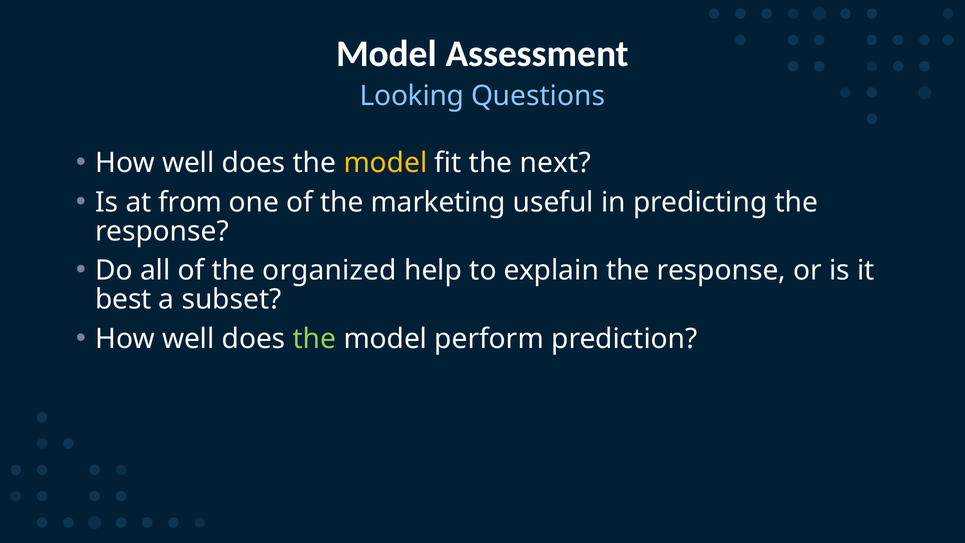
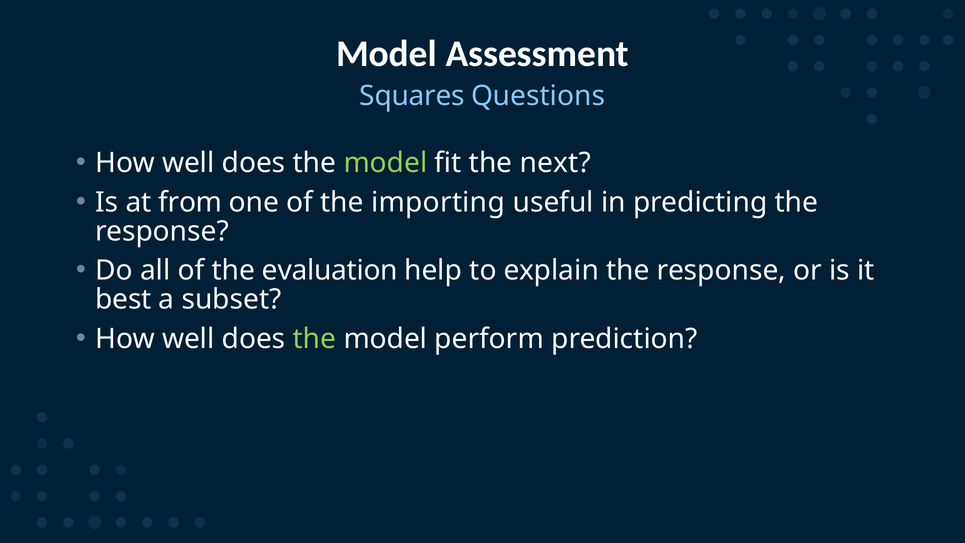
Looking: Looking -> Squares
model at (385, 163) colour: yellow -> light green
marketing: marketing -> importing
organized: organized -> evaluation
